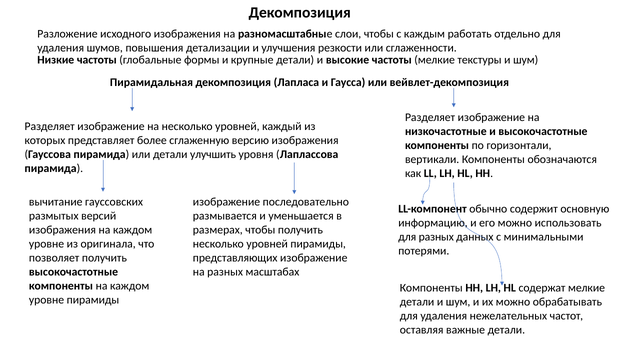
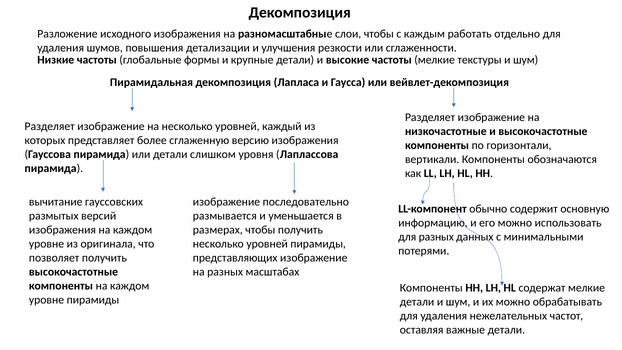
улучшить: улучшить -> слишком
